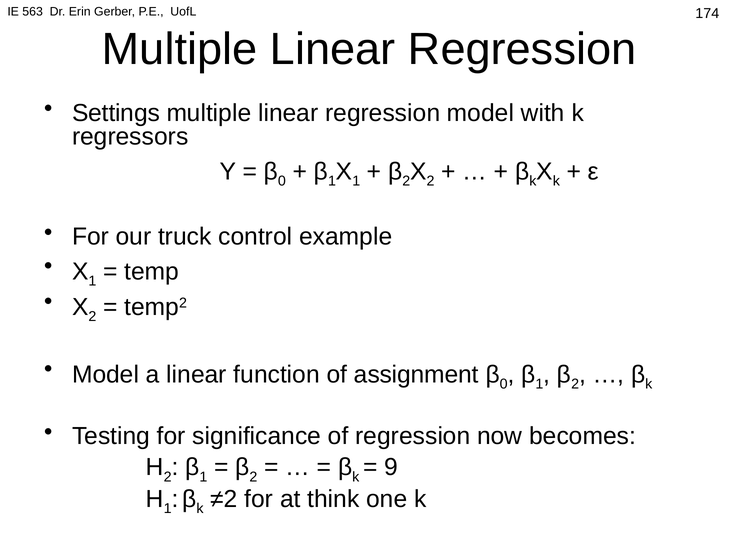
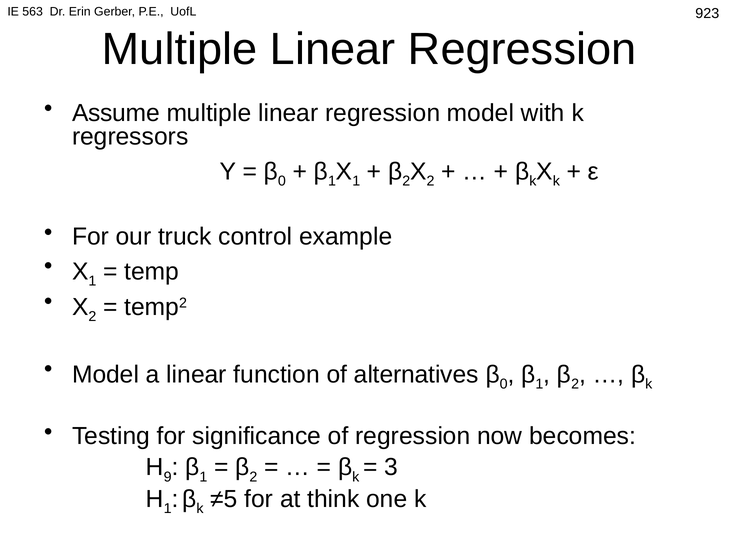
174: 174 -> 923
Settings: Settings -> Assume
assignment: assignment -> alternatives
2 at (168, 477): 2 -> 9
9: 9 -> 3
≠2: ≠2 -> ≠5
